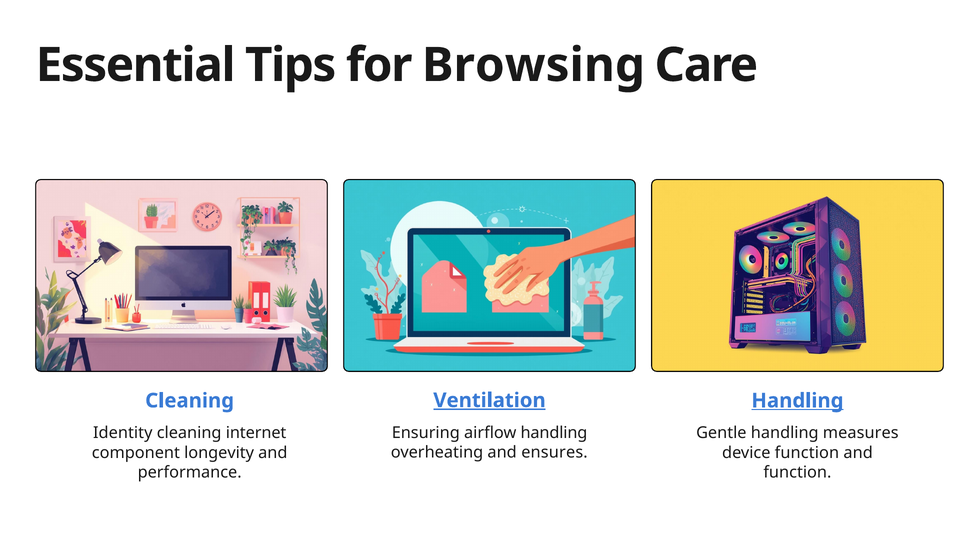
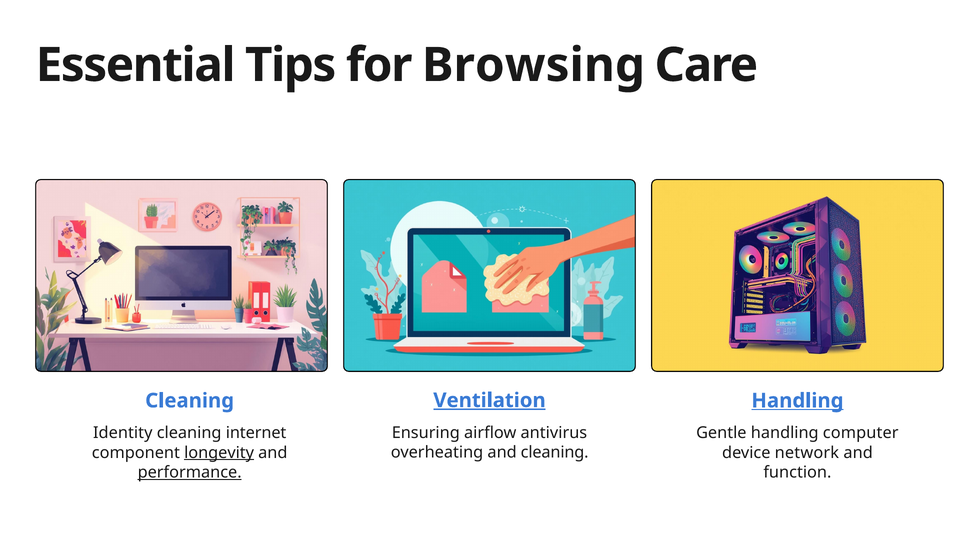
airflow handling: handling -> antivirus
measures: measures -> computer
and ensures: ensures -> cleaning
longevity underline: none -> present
device function: function -> network
performance underline: none -> present
